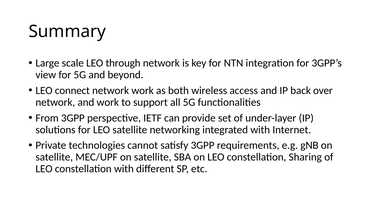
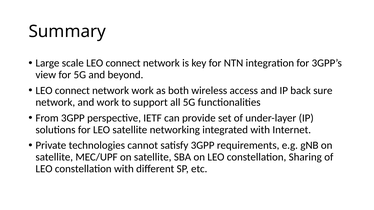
scale LEO through: through -> connect
over: over -> sure
